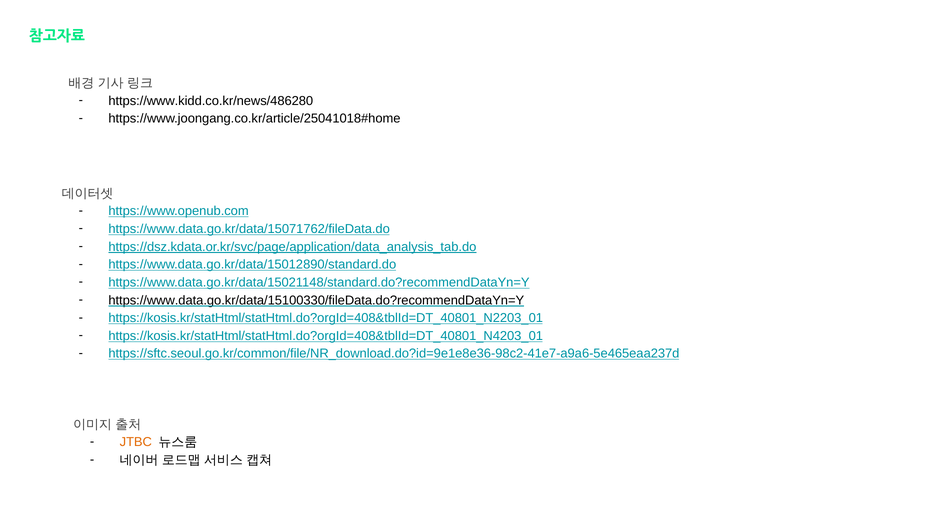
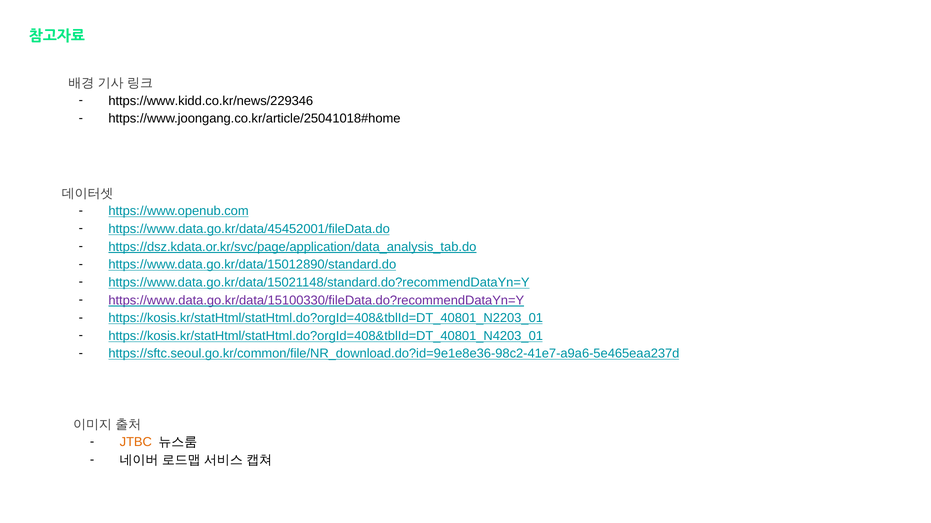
https://www.kidd.co.kr/news/486280: https://www.kidd.co.kr/news/486280 -> https://www.kidd.co.kr/news/229346
https://www.data.go.kr/data/15071762/fileData.do: https://www.data.go.kr/data/15071762/fileData.do -> https://www.data.go.kr/data/45452001/fileData.do
https://www.data.go.kr/data/15100330/fileData.do?recommendDataYn=Y colour: black -> purple
